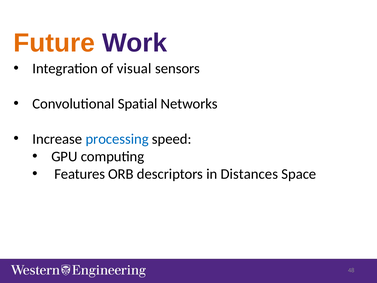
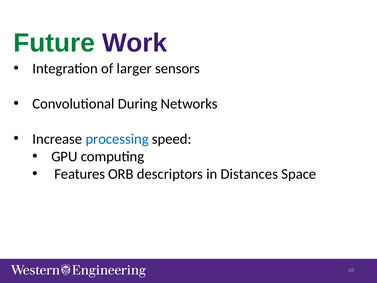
Future colour: orange -> green
visual: visual -> larger
Spatial: Spatial -> During
